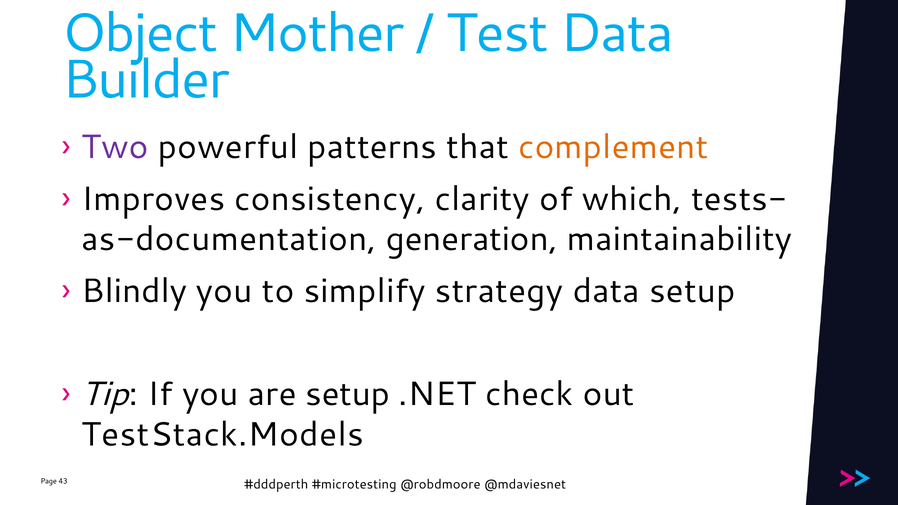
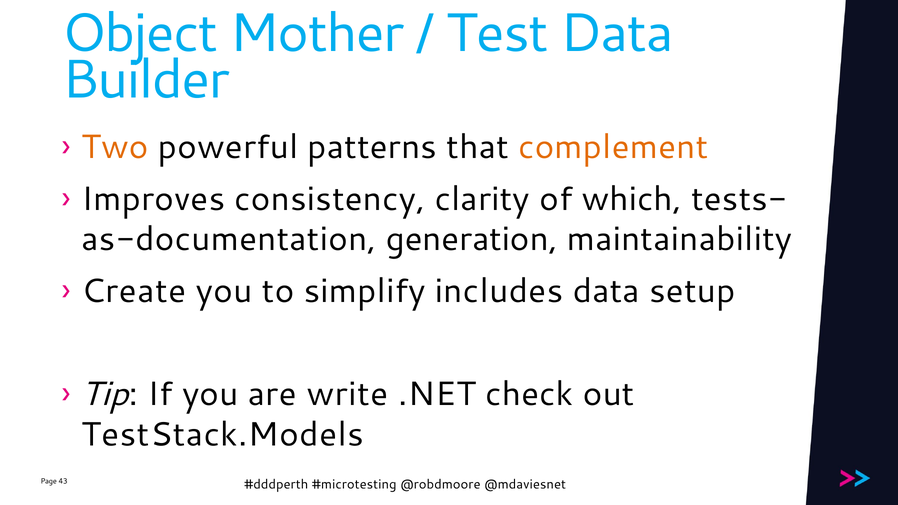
Two colour: purple -> orange
Blindly: Blindly -> Create
strategy: strategy -> includes
are setup: setup -> write
